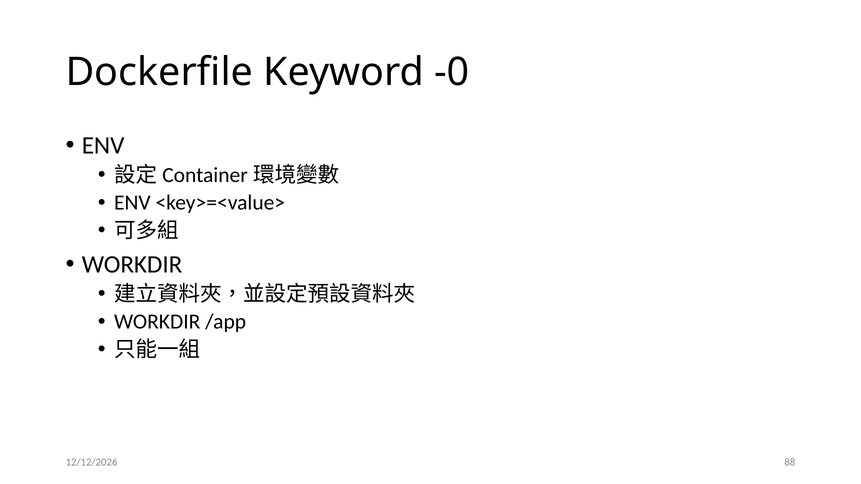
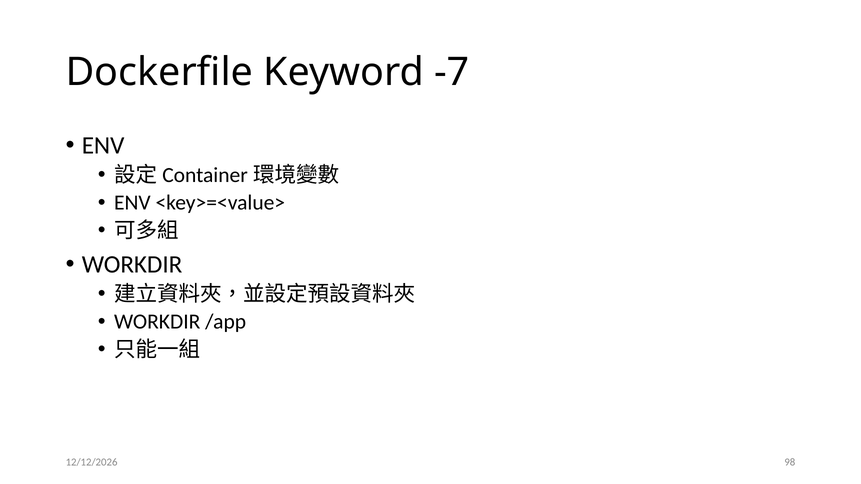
-0: -0 -> -7
88: 88 -> 98
